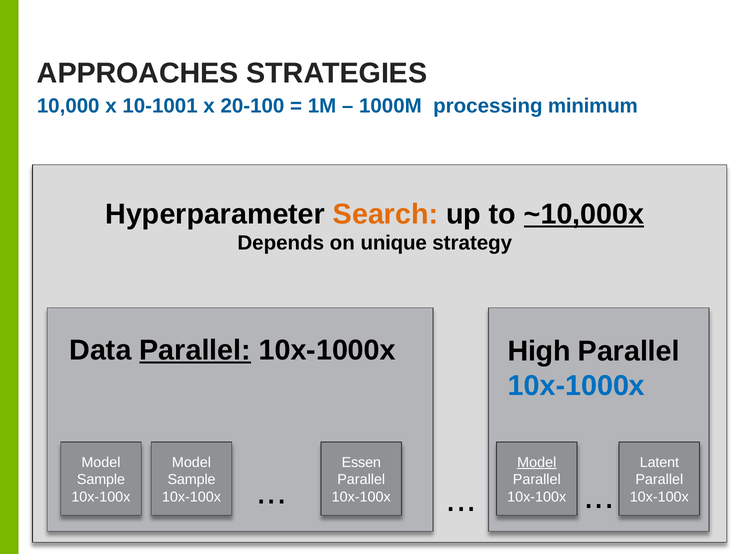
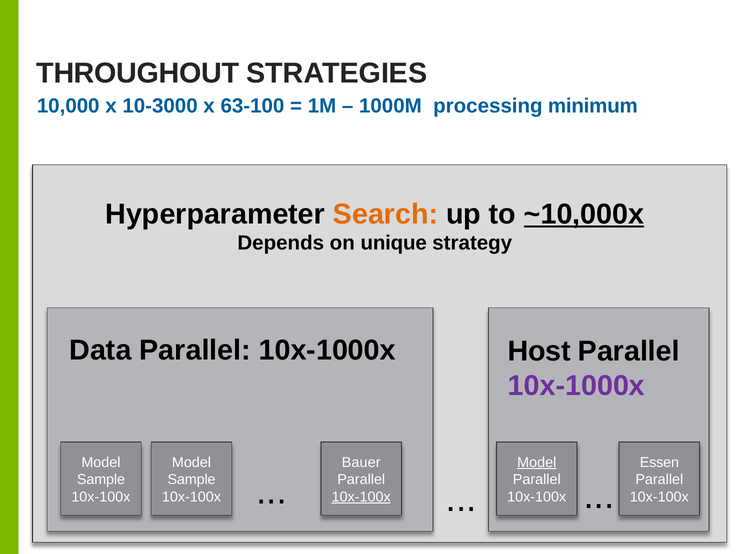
APPROACHES: APPROACHES -> THROUGHOUT
10-1001: 10-1001 -> 10-3000
20-100: 20-100 -> 63-100
Parallel at (195, 350) underline: present -> none
High: High -> Host
10x-1000x at (576, 386) colour: blue -> purple
Essen: Essen -> Bauer
Latent: Latent -> Essen
10x-100x at (361, 496) underline: none -> present
